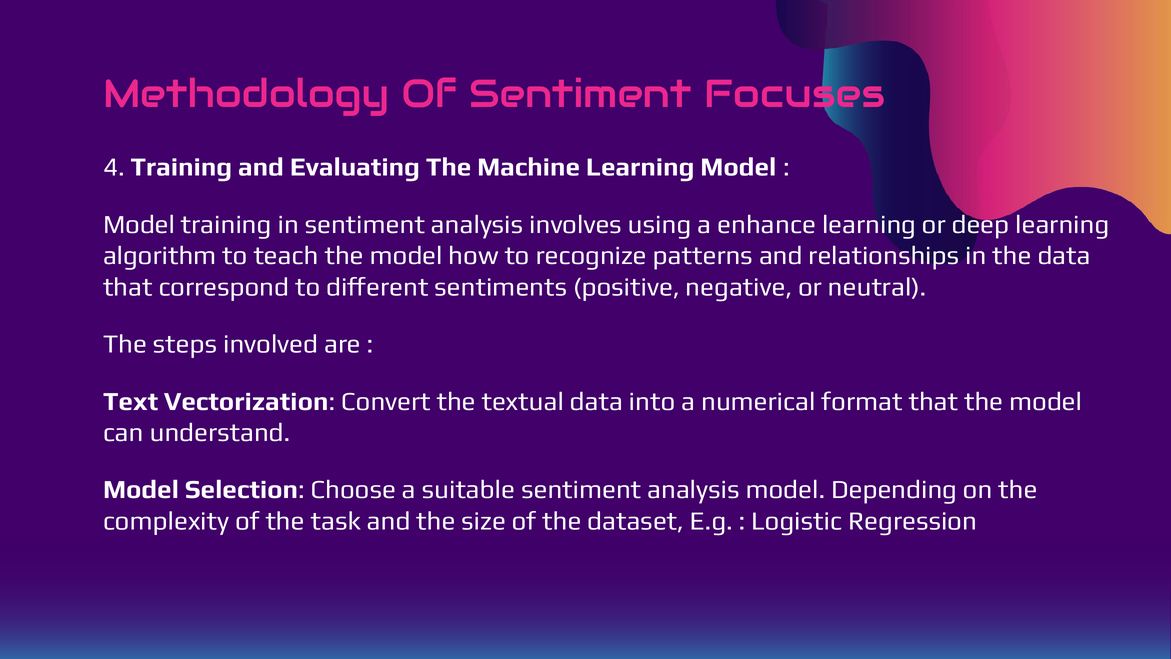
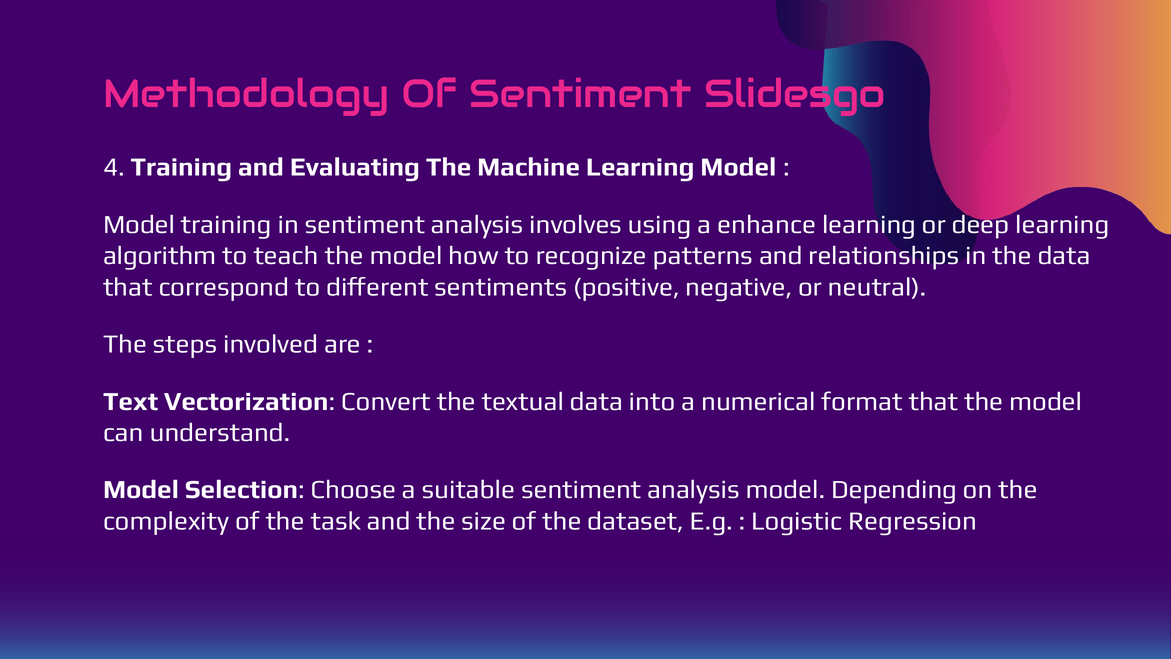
Focuses: Focuses -> Slidesgo
